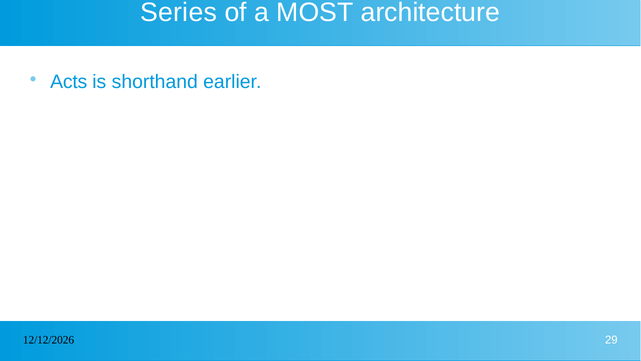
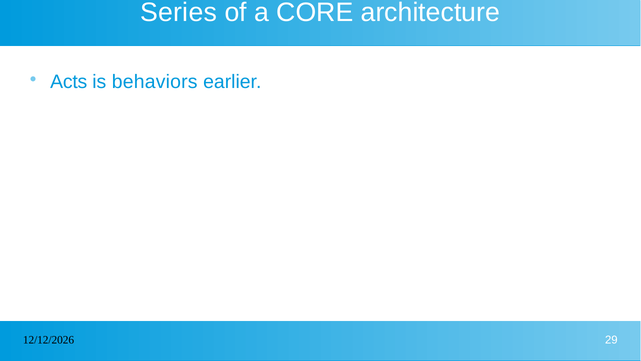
MOST: MOST -> CORE
shorthand: shorthand -> behaviors
